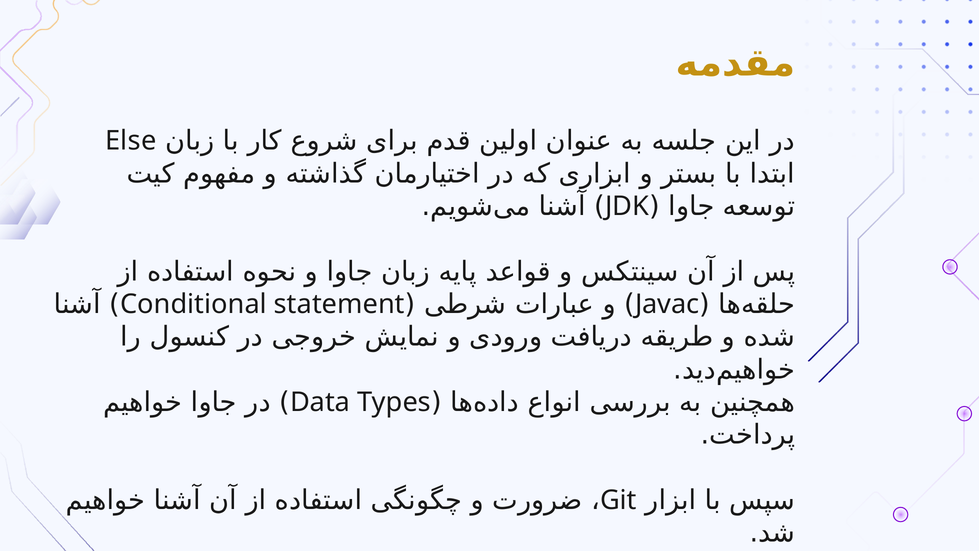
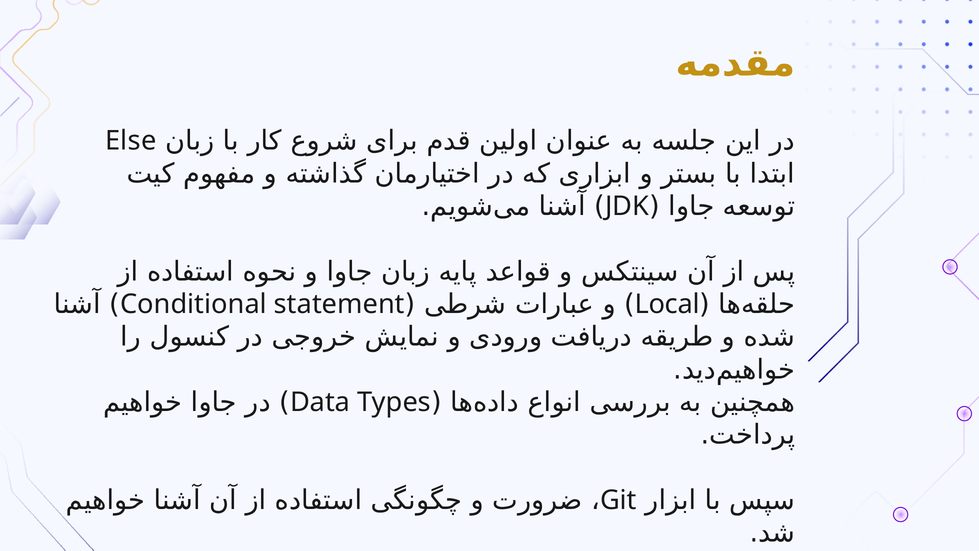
Javac: Javac -> Local
